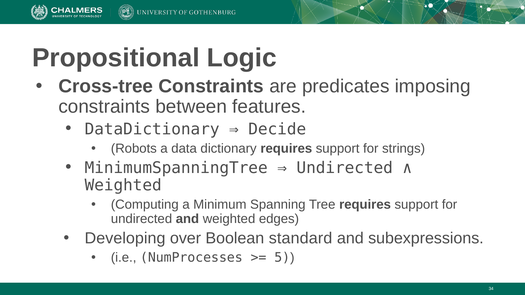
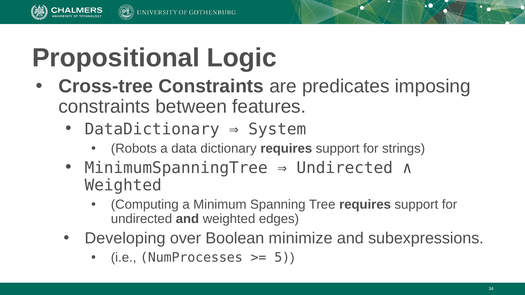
Decide: Decide -> System
standard: standard -> minimize
